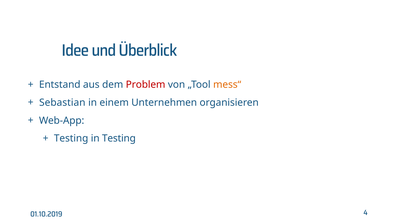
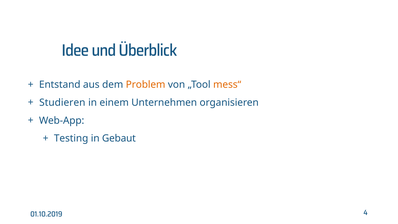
Problem colour: red -> orange
Sebastian: Sebastian -> Studieren
in Testing: Testing -> Gebaut
